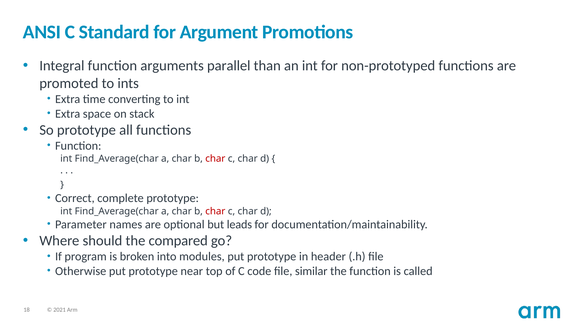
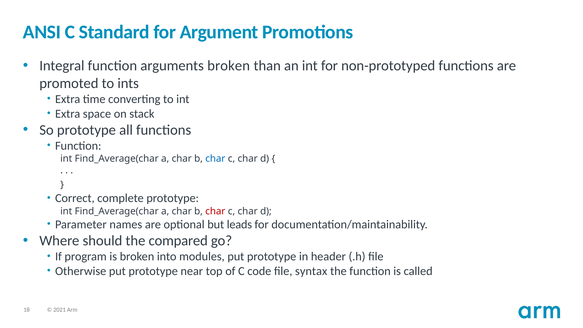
arguments parallel: parallel -> broken
char at (215, 159) colour: red -> blue
similar: similar -> syntax
